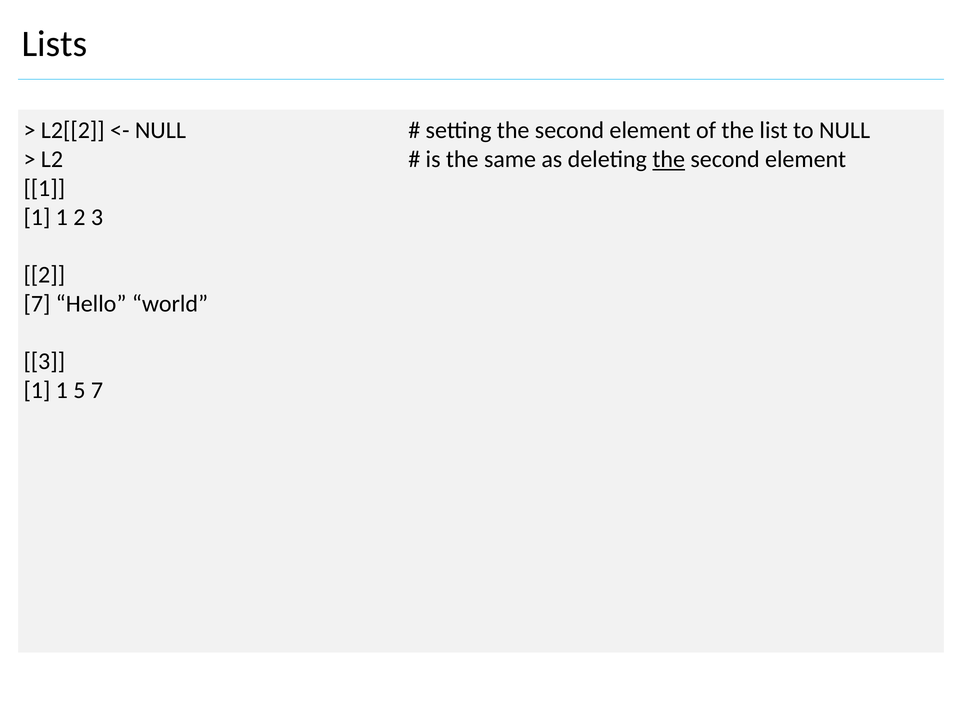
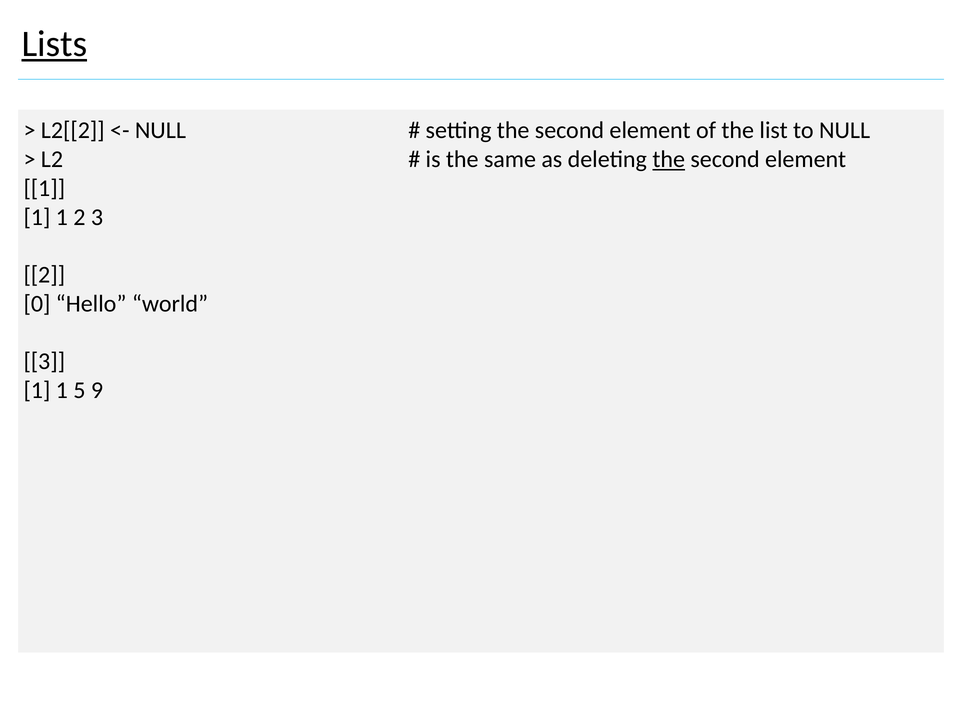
Lists underline: none -> present
7 at (37, 304): 7 -> 0
5 7: 7 -> 9
